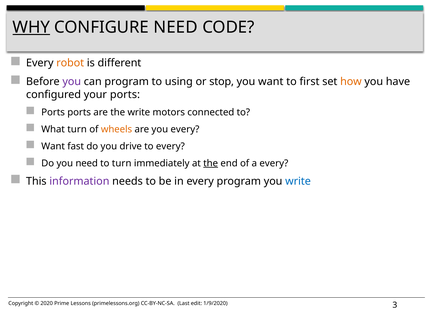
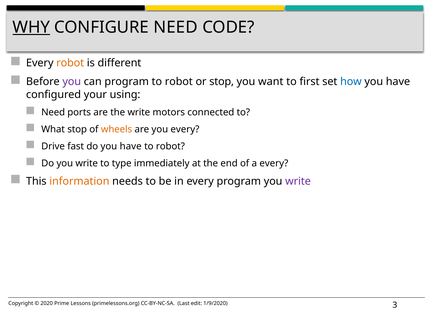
program to using: using -> robot
how colour: orange -> blue
your ports: ports -> using
Ports at (53, 112): Ports -> Need
What turn: turn -> stop
Want at (53, 146): Want -> Drive
do you drive: drive -> have
every at (170, 146): every -> robot
Do you need: need -> write
to turn: turn -> type
the at (211, 163) underline: present -> none
information colour: purple -> orange
write at (298, 181) colour: blue -> purple
